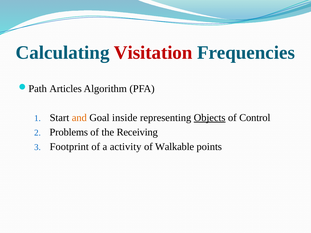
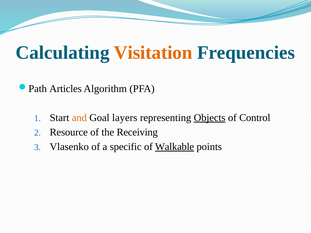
Visitation colour: red -> orange
inside: inside -> layers
Problems: Problems -> Resource
Footprint: Footprint -> Vlasenko
activity: activity -> specific
Walkable underline: none -> present
